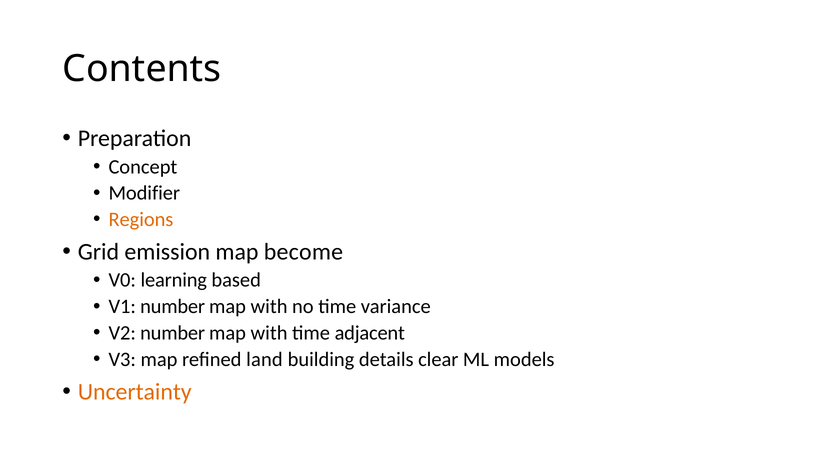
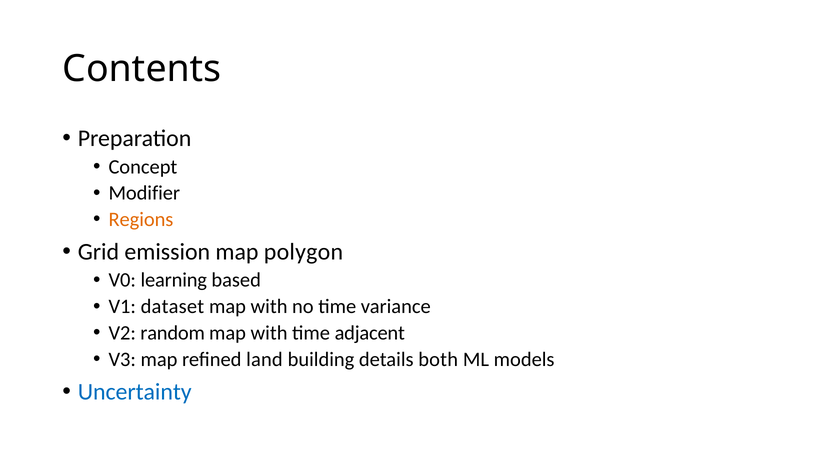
become: become -> polygon
V1 number: number -> dataset
V2 number: number -> random
clear: clear -> both
Uncertainty colour: orange -> blue
